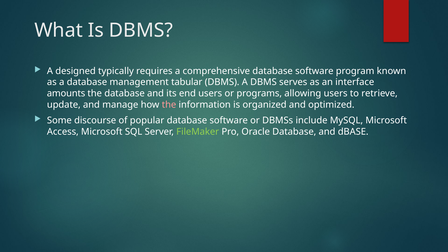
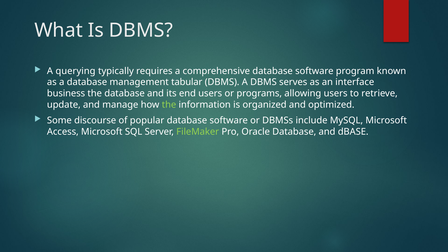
designed: designed -> querying
amounts: amounts -> business
the at (169, 105) colour: pink -> light green
